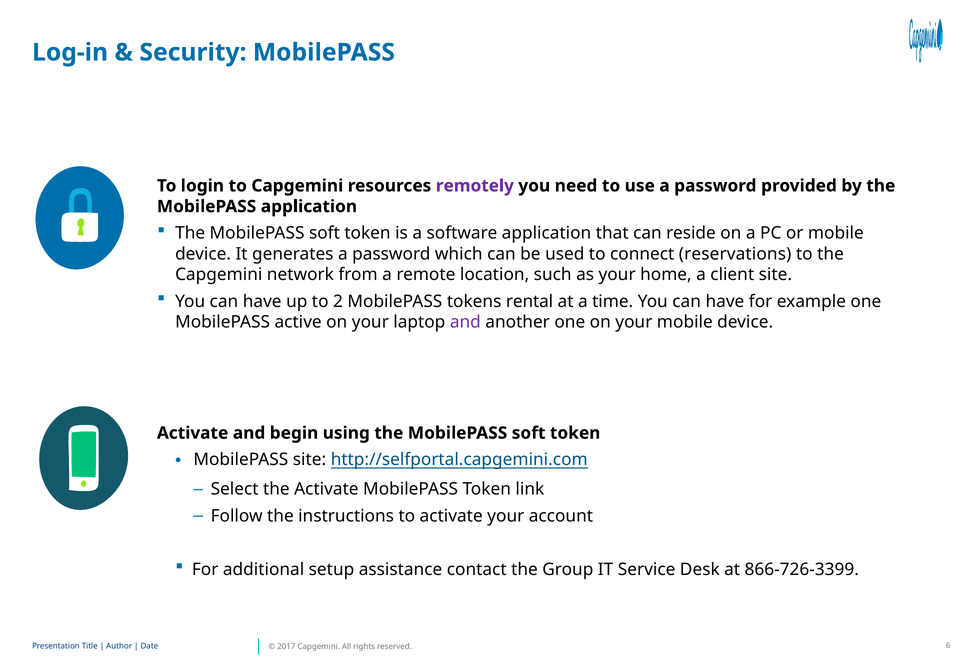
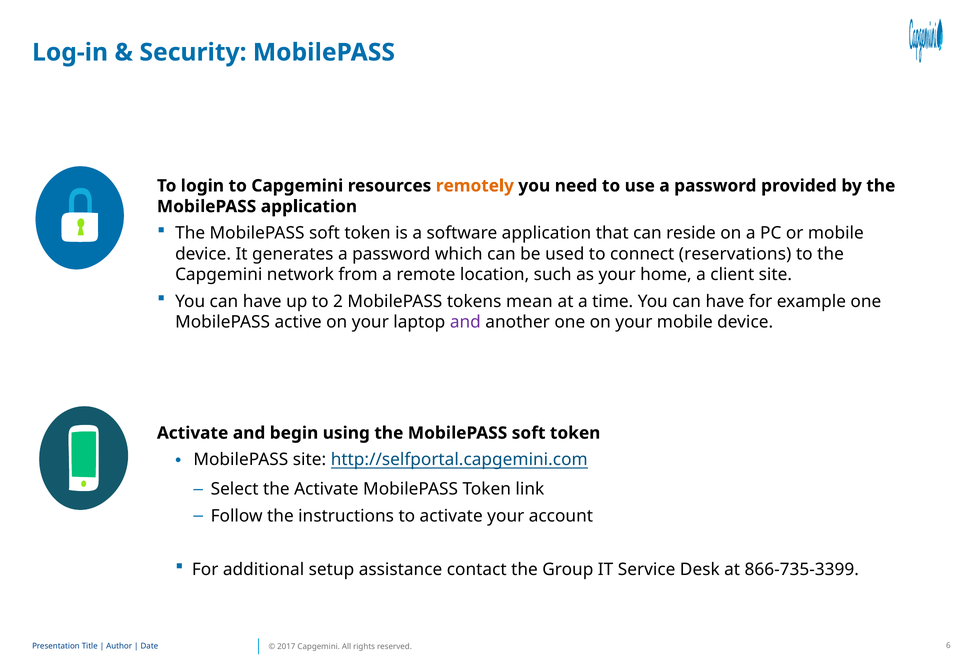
remotely colour: purple -> orange
rental: rental -> mean
866-726-3399: 866-726-3399 -> 866-735-3399
